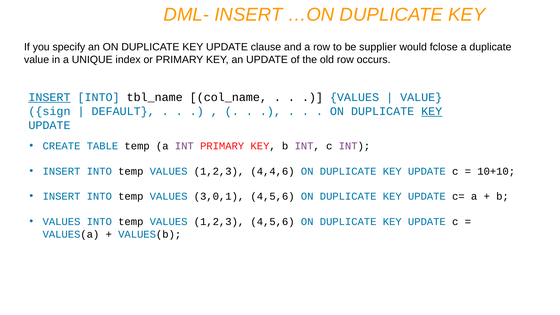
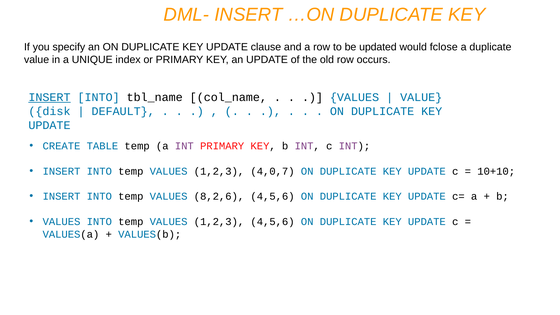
supplier: supplier -> updated
sign: sign -> disk
KEY at (432, 111) underline: present -> none
4,4,6: 4,4,6 -> 4,0,7
3,0,1: 3,0,1 -> 8,2,6
